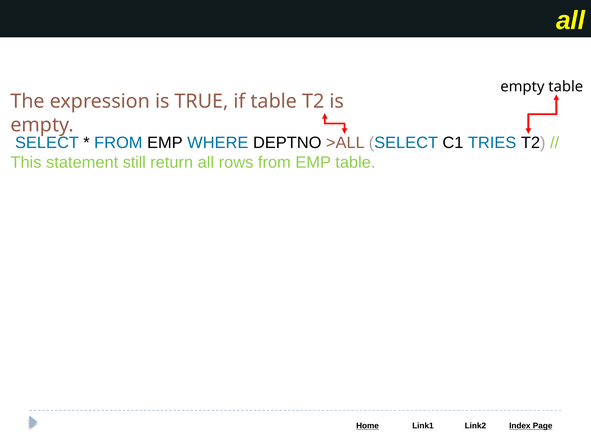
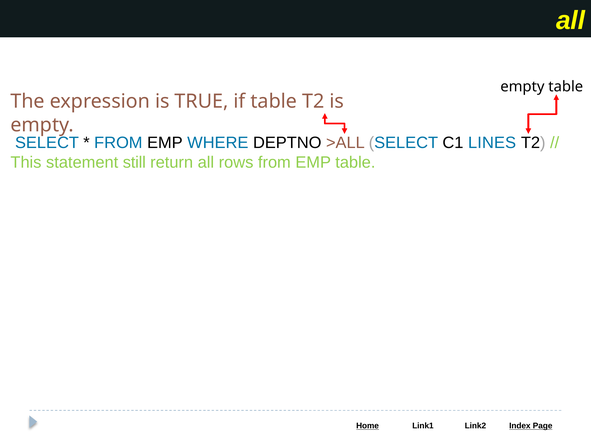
TRIES: TRIES -> LINES
